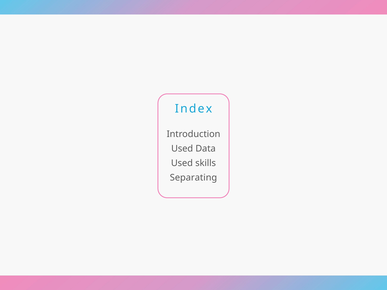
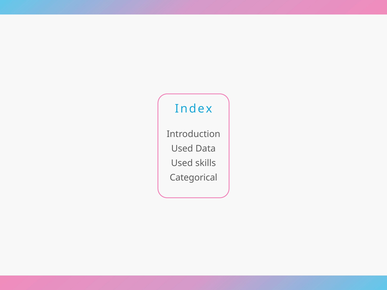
Separating: Separating -> Categorical
